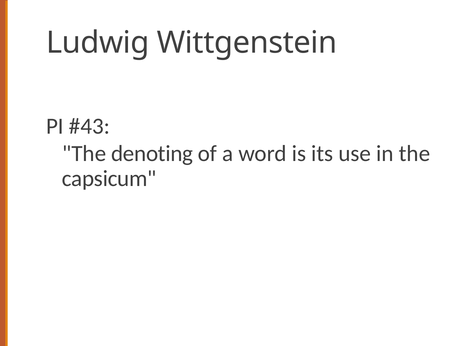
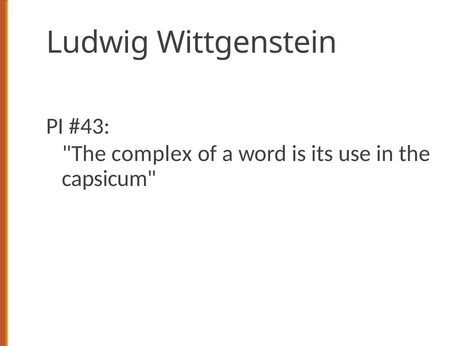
denoting: denoting -> complex
